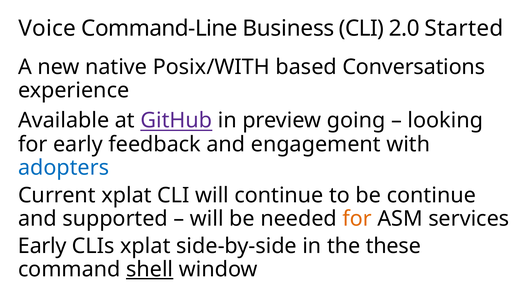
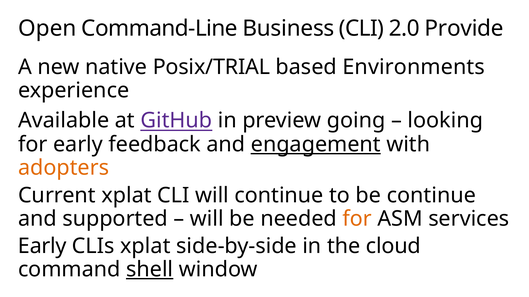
Voice: Voice -> Open
Started: Started -> Provide
Posix/WITH: Posix/WITH -> Posix/TRIAL
Conversations: Conversations -> Environments
engagement underline: none -> present
adopters colour: blue -> orange
these: these -> cloud
